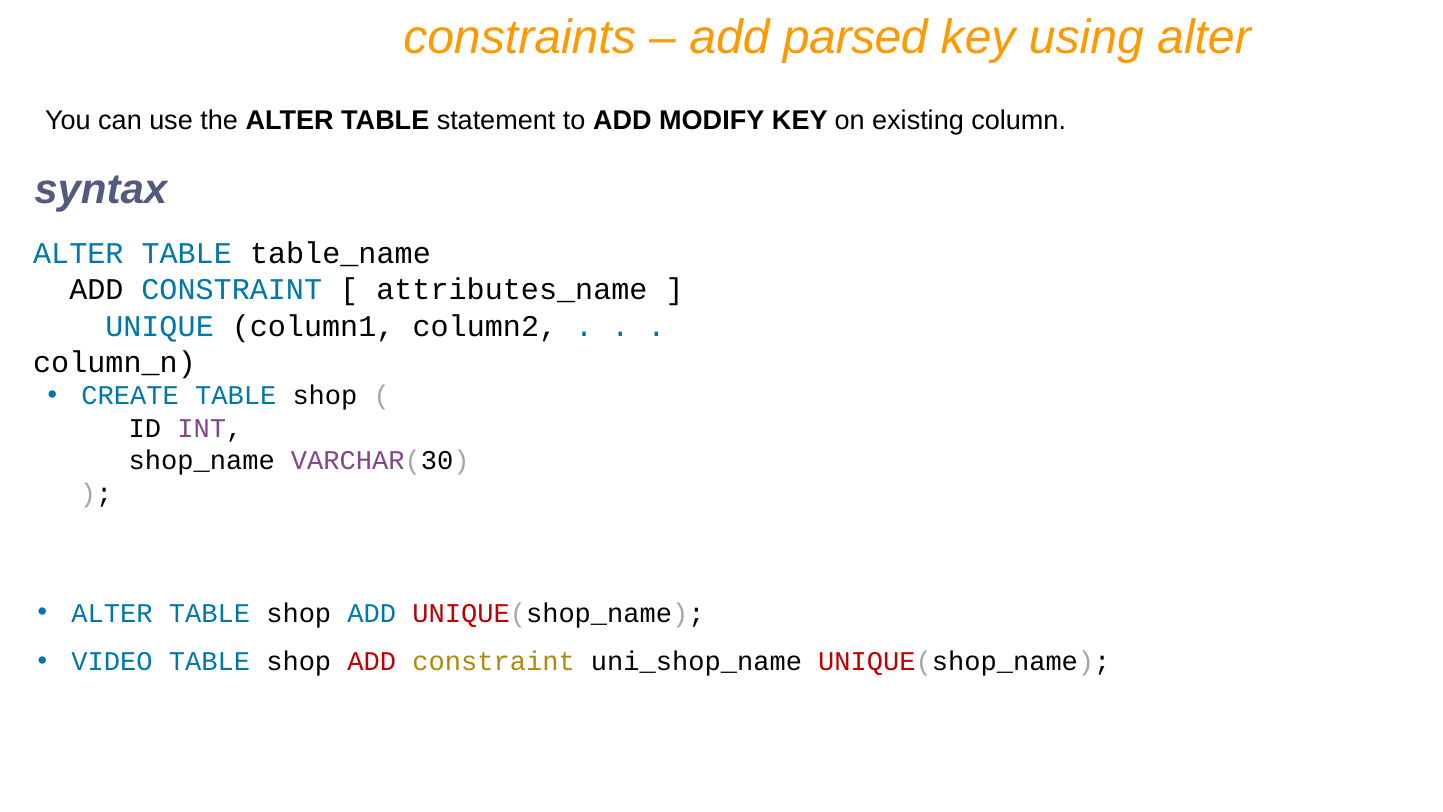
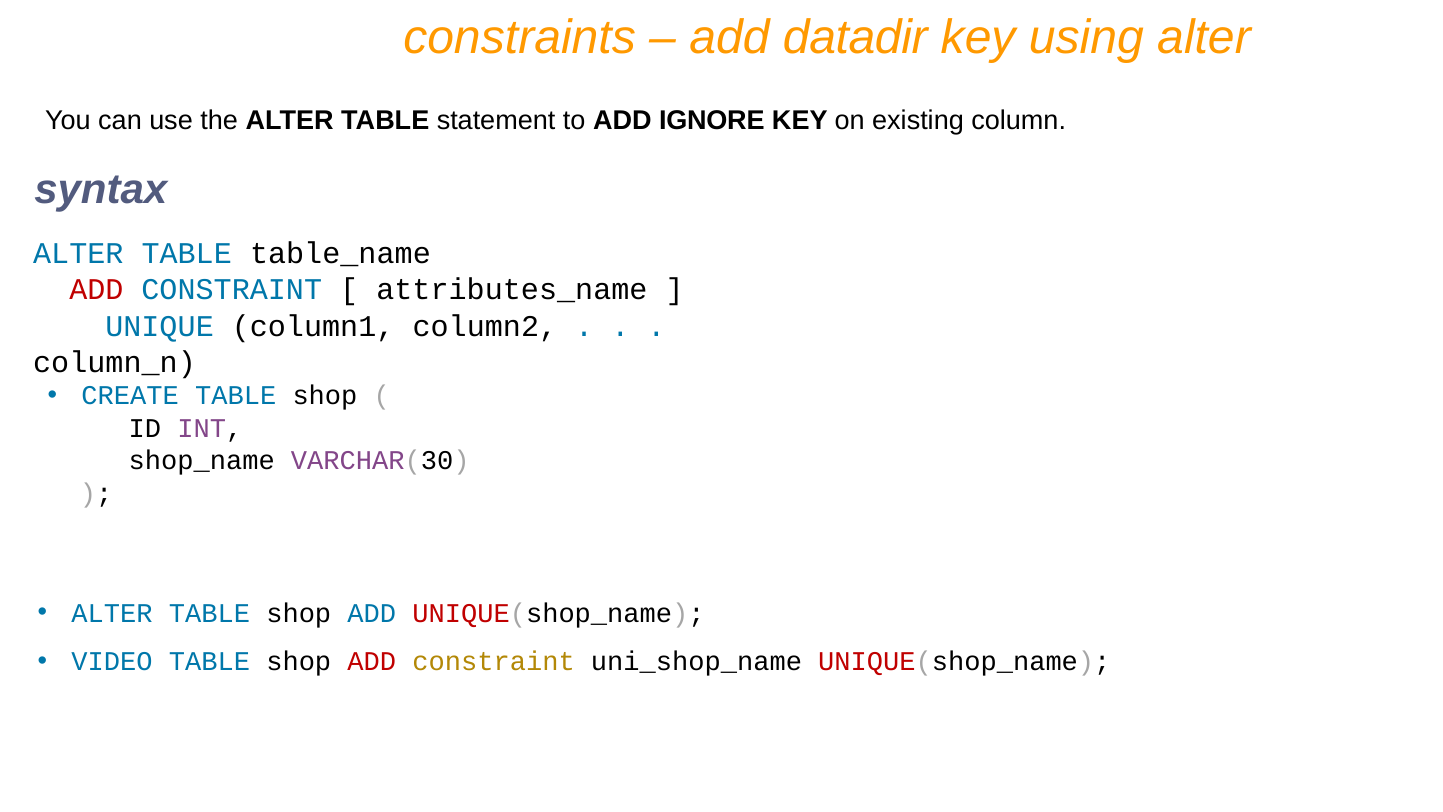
parsed: parsed -> datadir
MODIFY: MODIFY -> IGNORE
ADD at (96, 290) colour: black -> red
